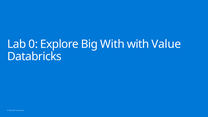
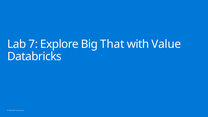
0: 0 -> 7
Big With: With -> That
